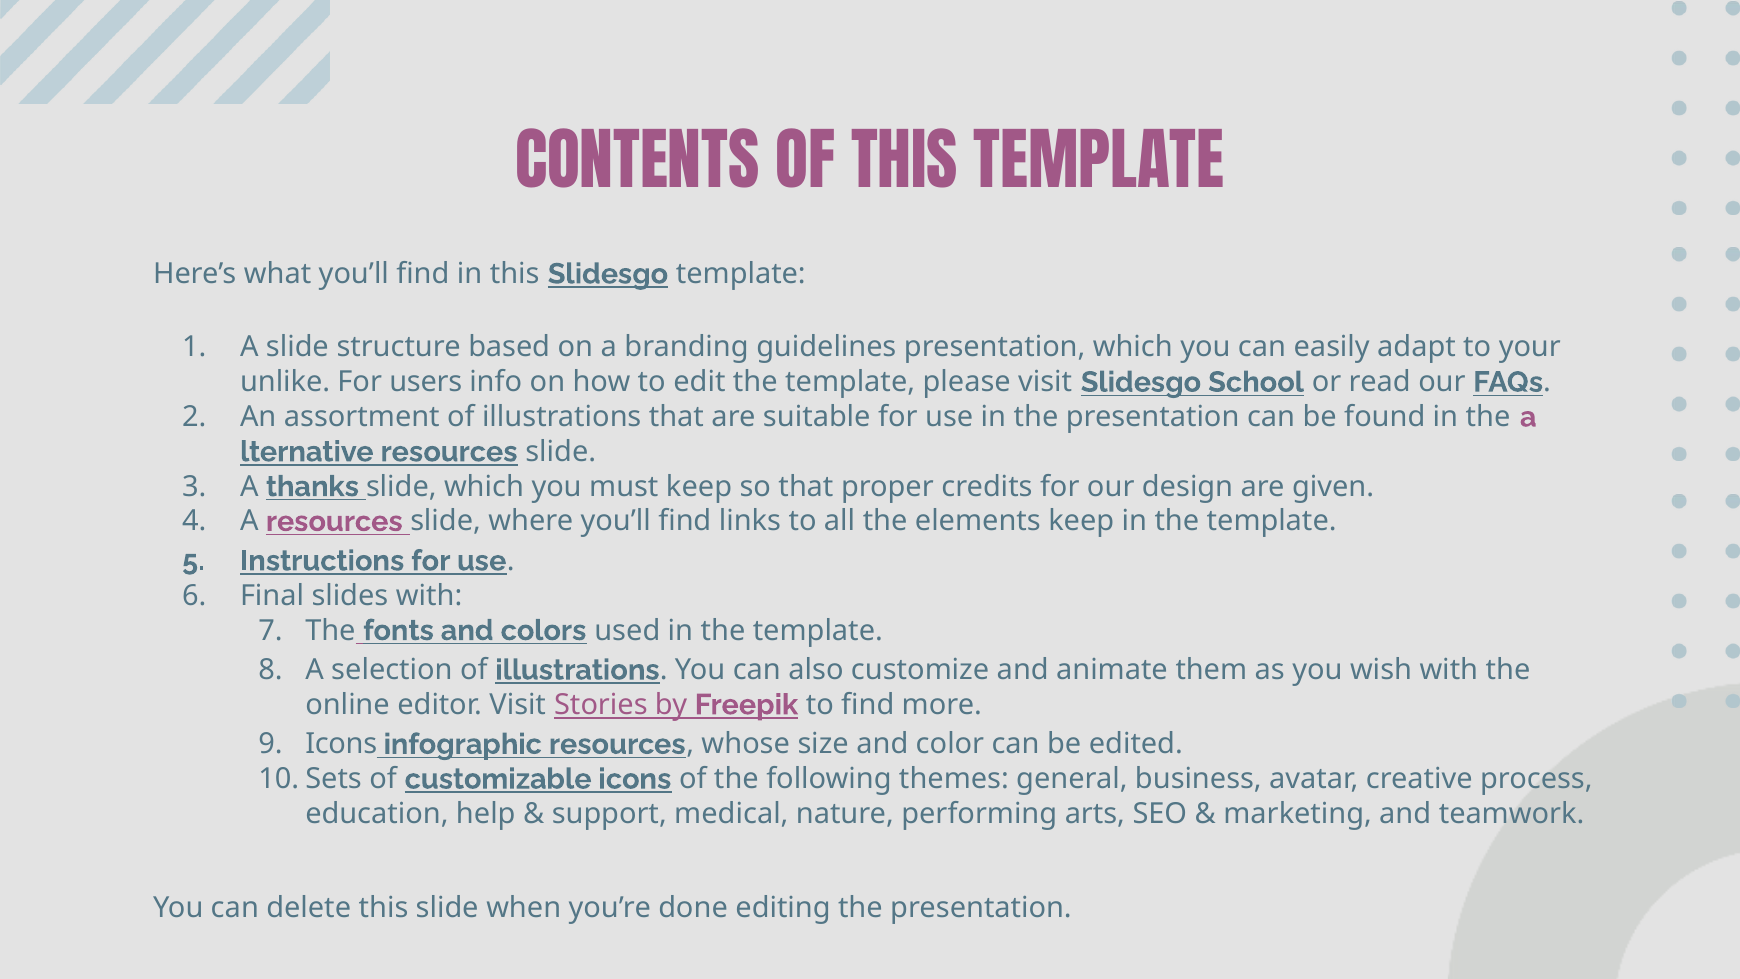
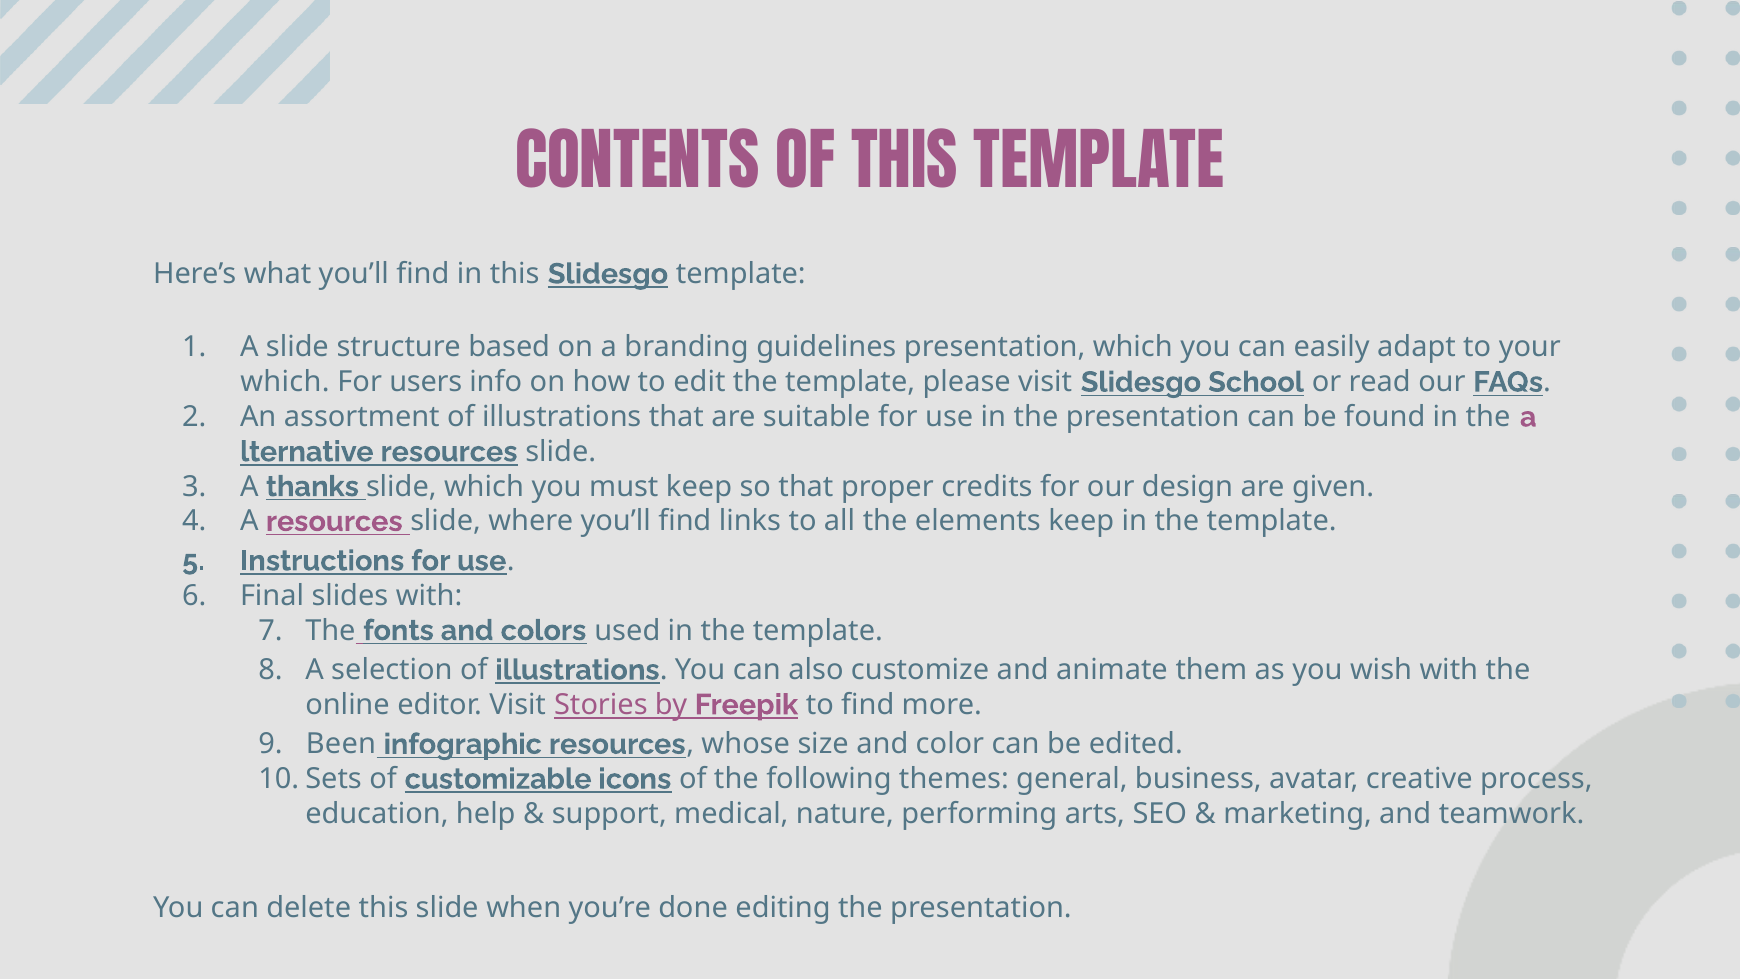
unlike at (285, 382): unlike -> which
Icons at (341, 744): Icons -> Been
